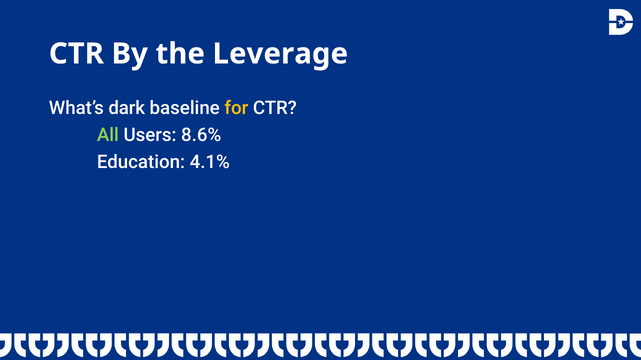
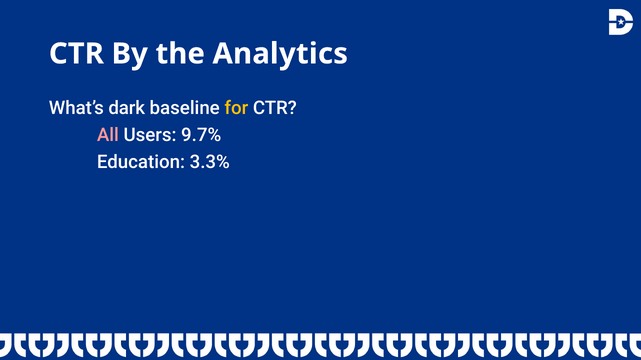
Leverage: Leverage -> Analytics
All colour: light green -> pink
8.6%: 8.6% -> 9.7%
4.1%: 4.1% -> 3.3%
